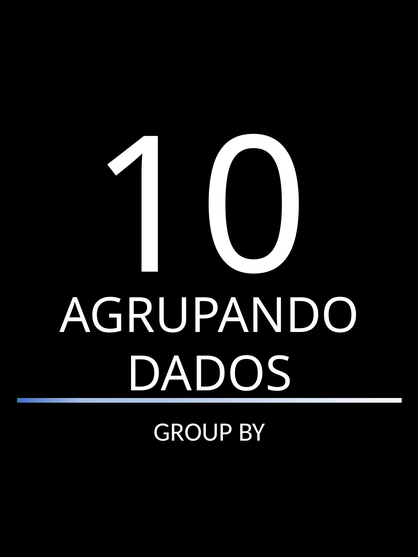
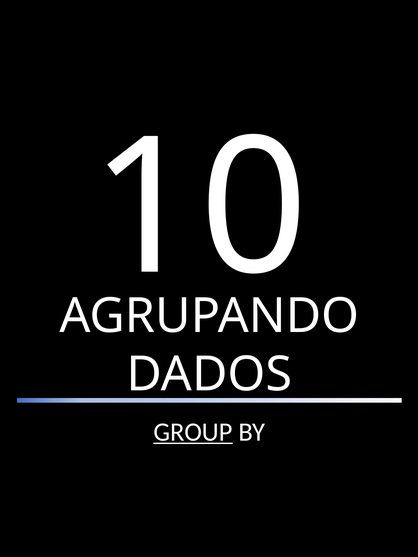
GROUP underline: none -> present
